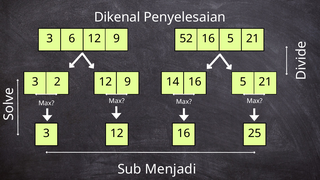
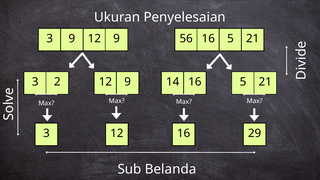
Dikenal: Dikenal -> Ukuran
3 6: 6 -> 9
52: 52 -> 56
25: 25 -> 29
Menjadi: Menjadi -> Belanda
